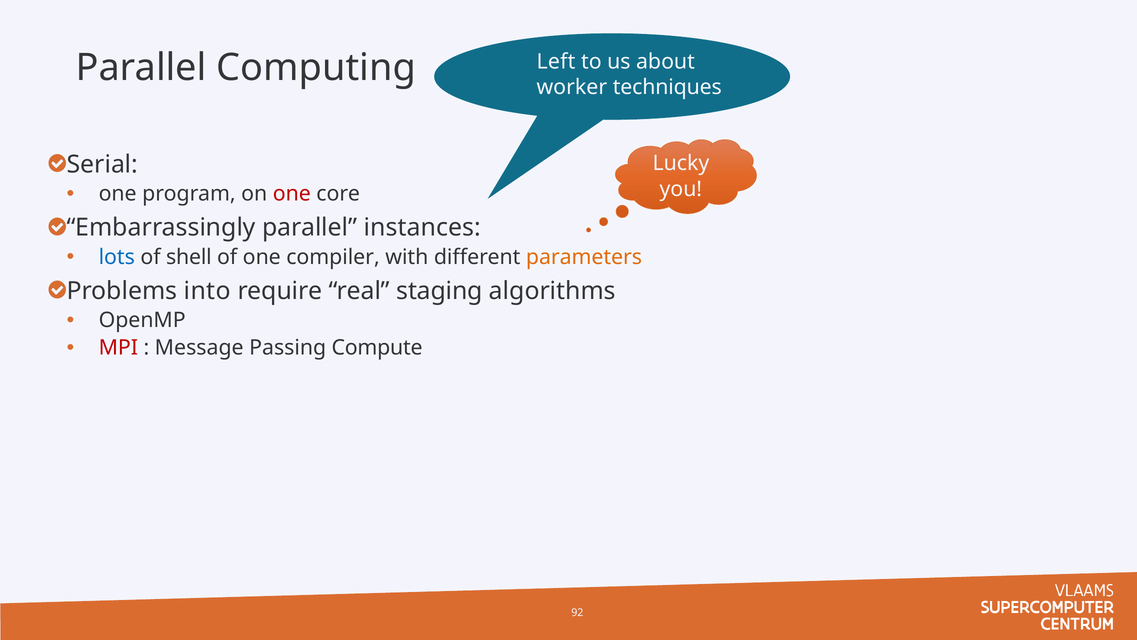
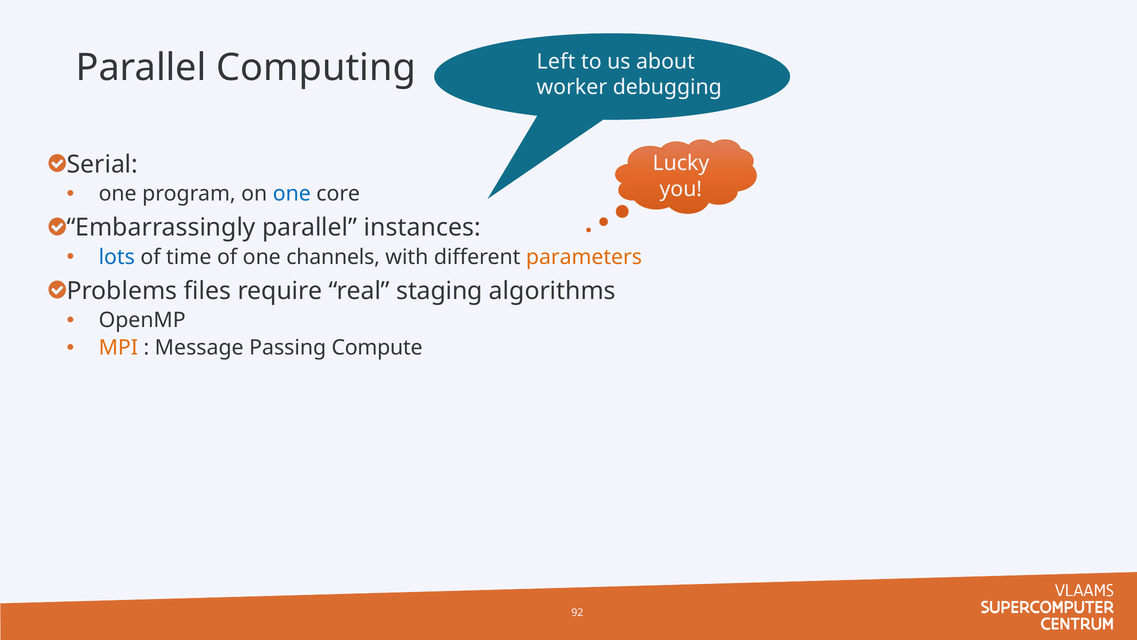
techniques: techniques -> debugging
one at (292, 194) colour: red -> blue
shell: shell -> time
compiler: compiler -> channels
into: into -> files
MPI colour: red -> orange
